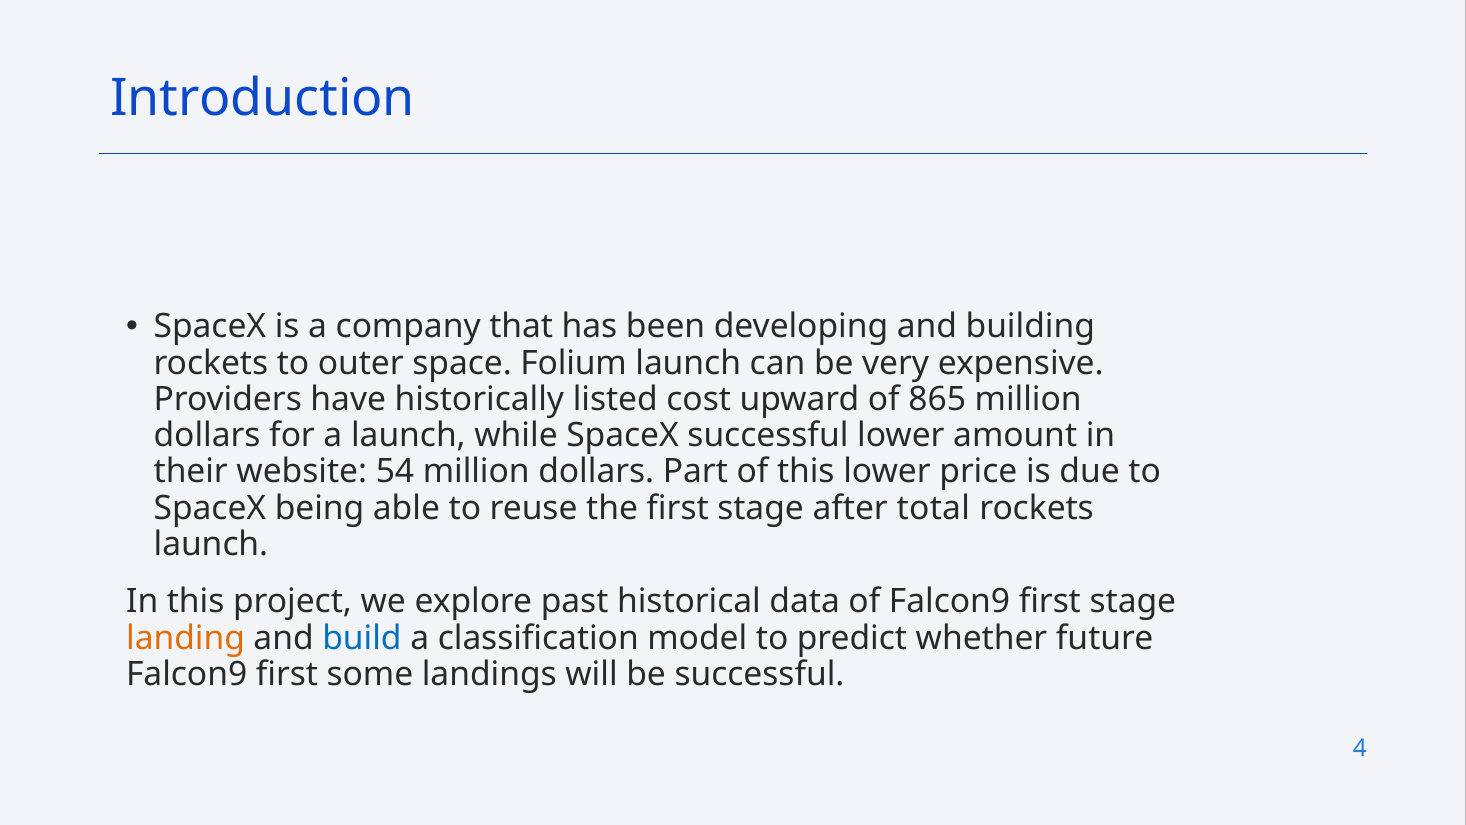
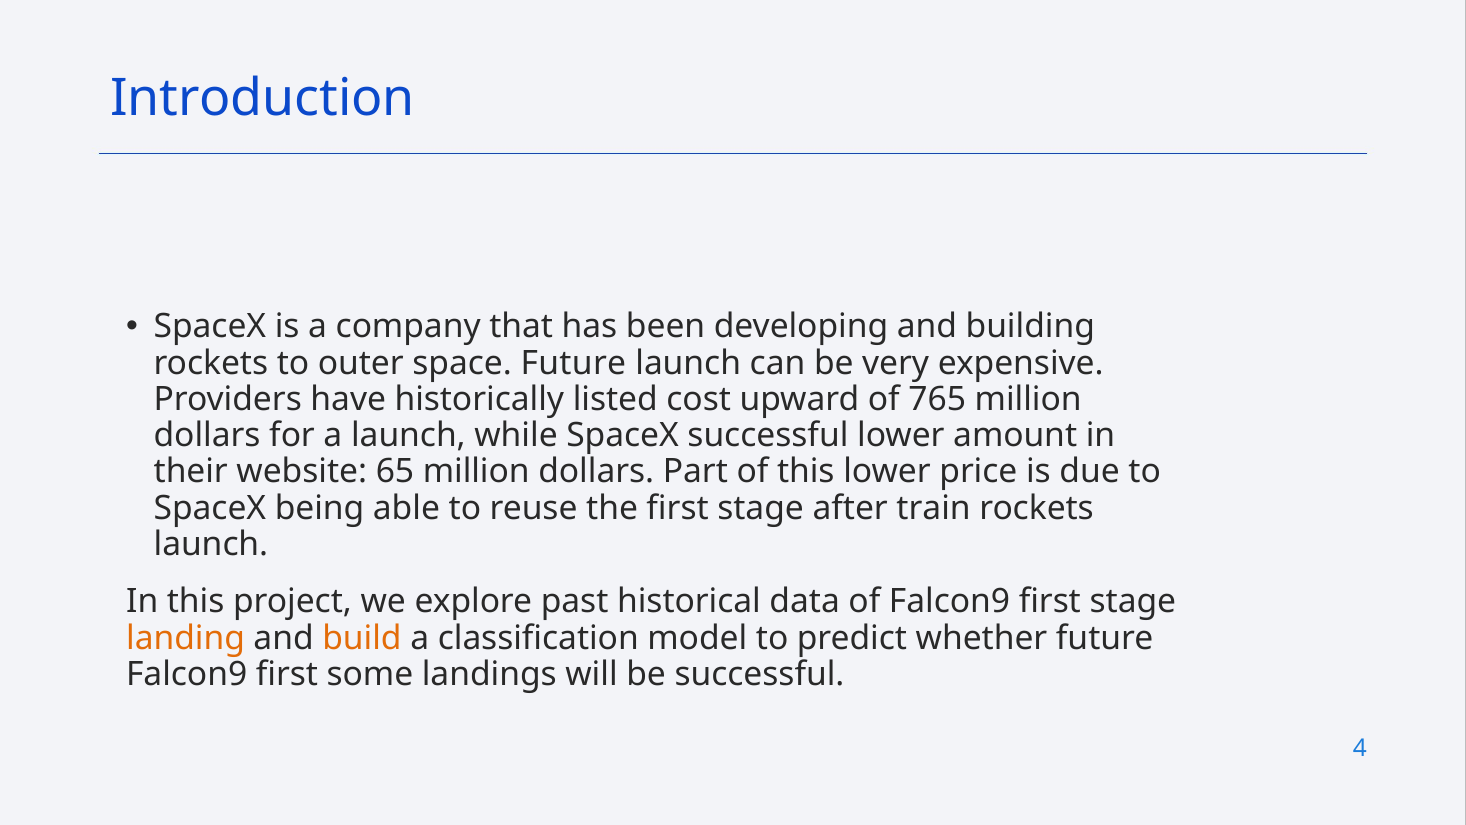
space Folium: Folium -> Future
865: 865 -> 765
54: 54 -> 65
total: total -> train
build colour: blue -> orange
